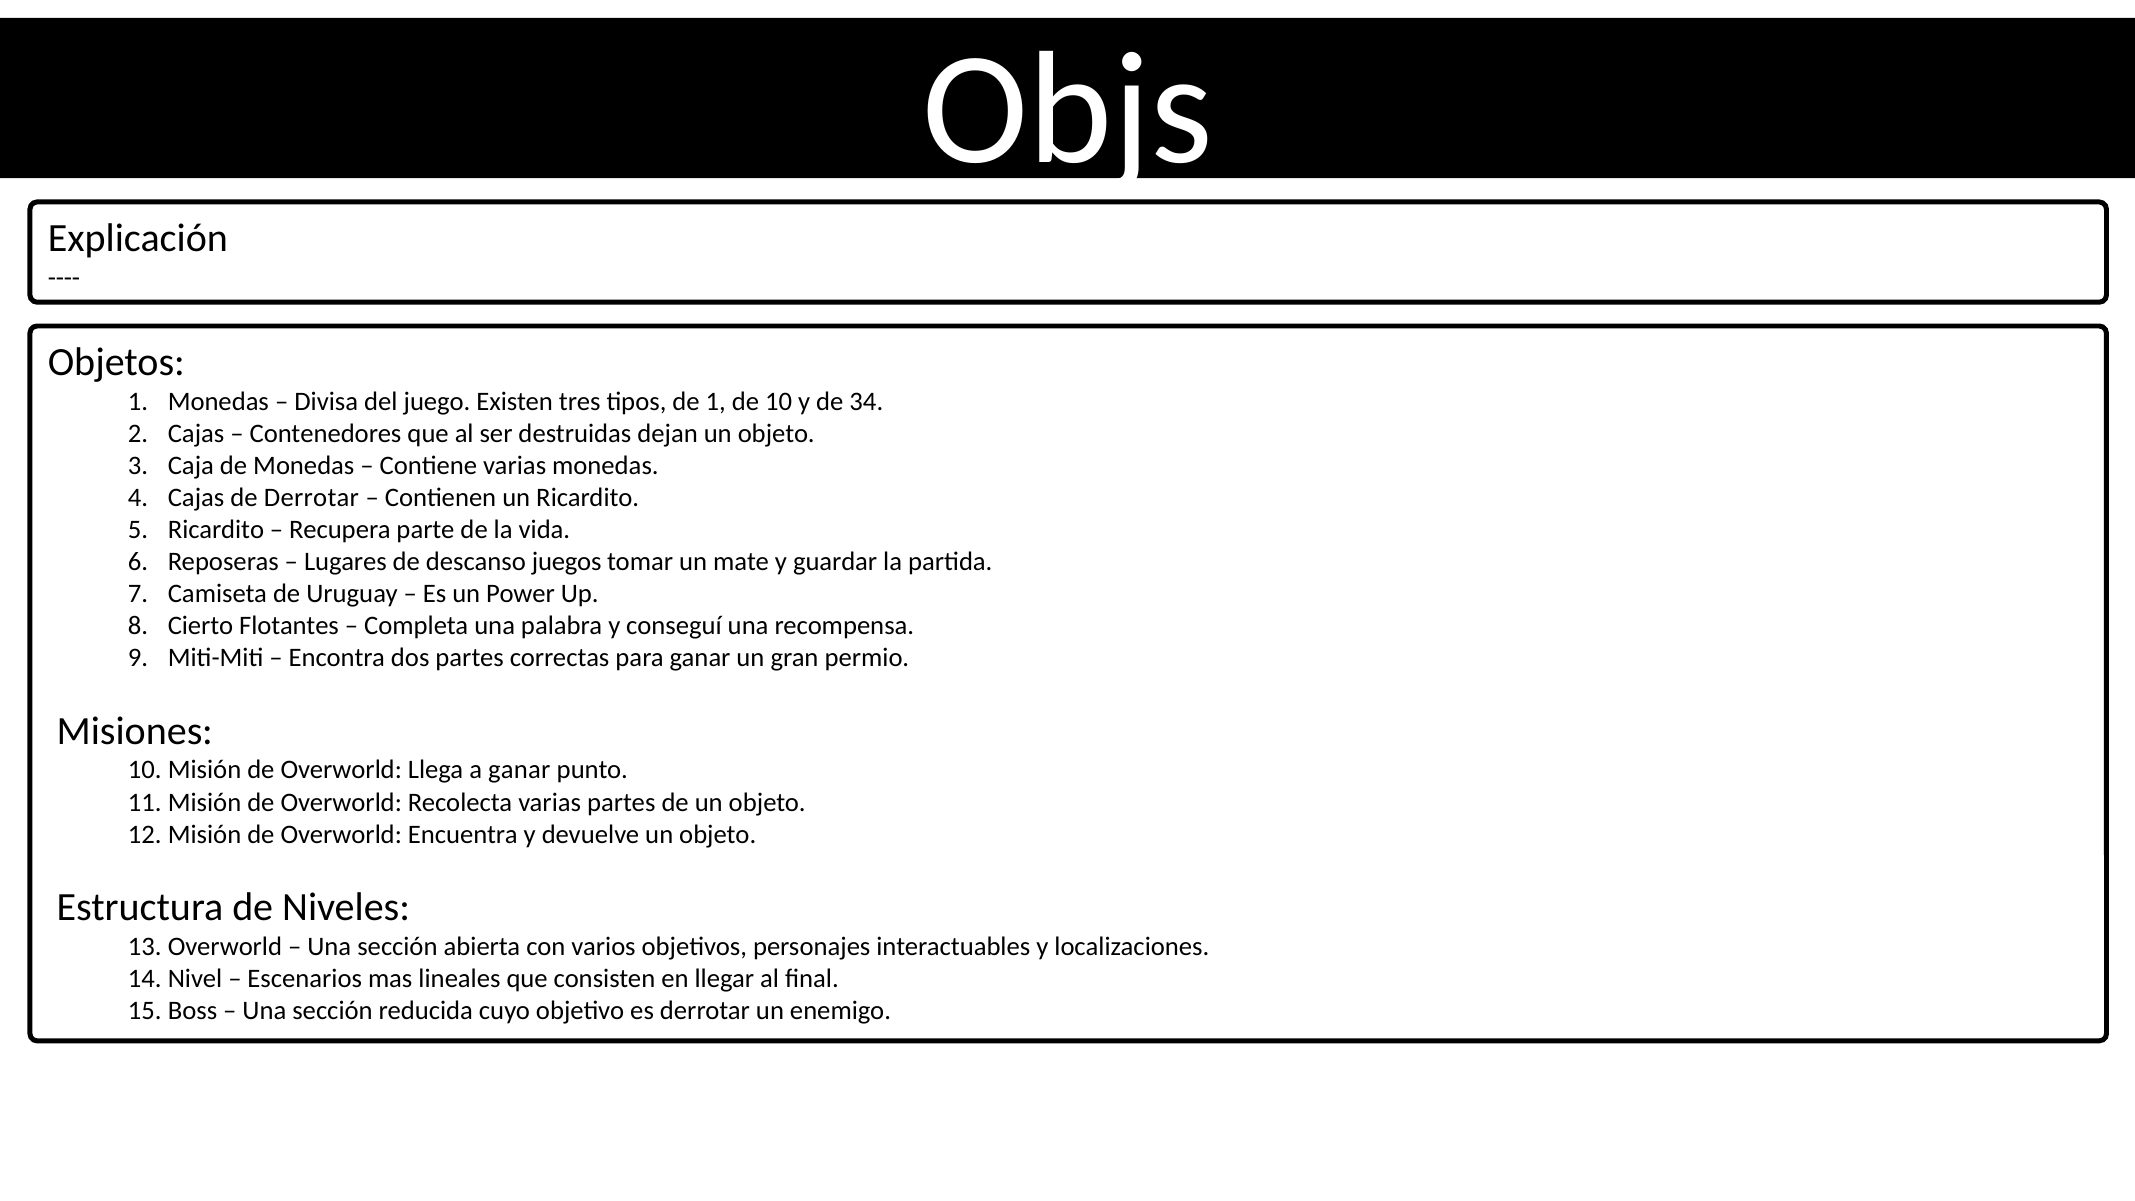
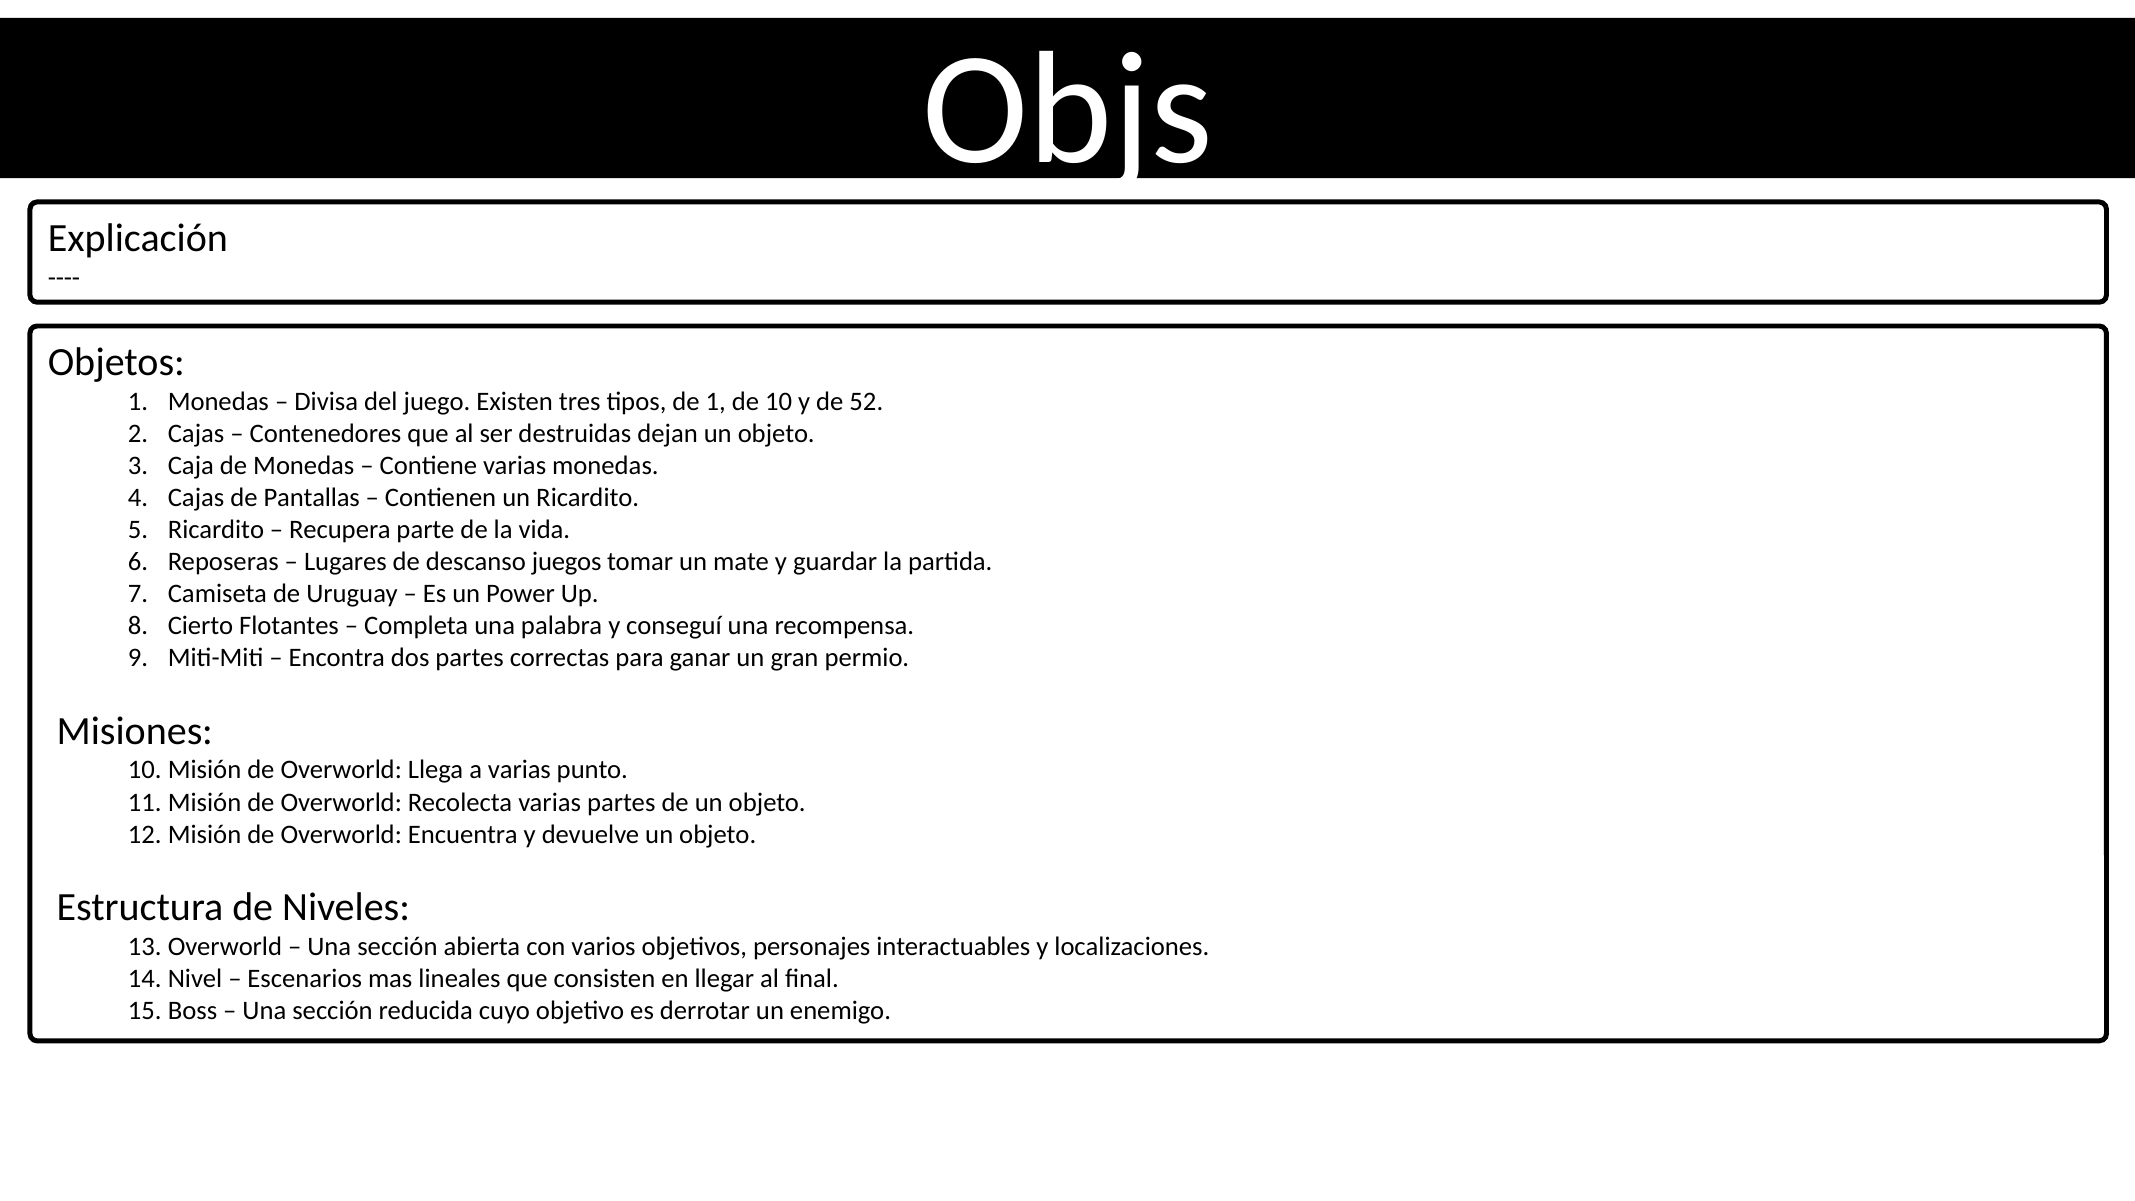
34: 34 -> 52
de Derrotar: Derrotar -> Pantallas
a ganar: ganar -> varias
